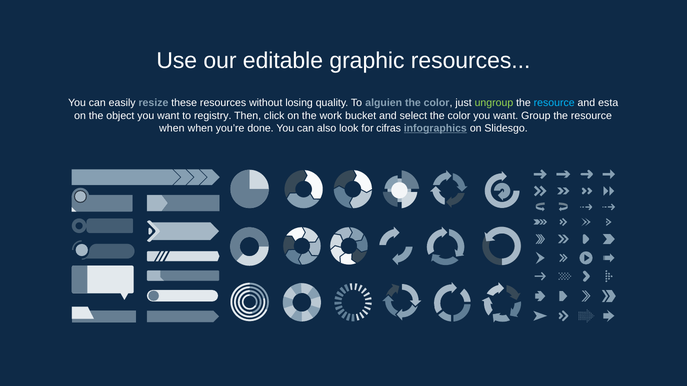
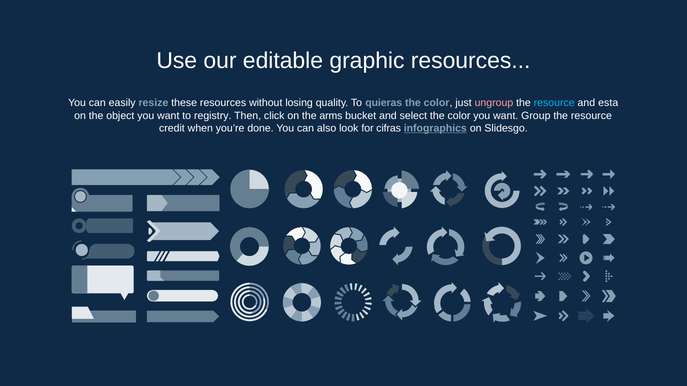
alguien: alguien -> quieras
ungroup colour: light green -> pink
work: work -> arms
when at (172, 128): when -> credit
